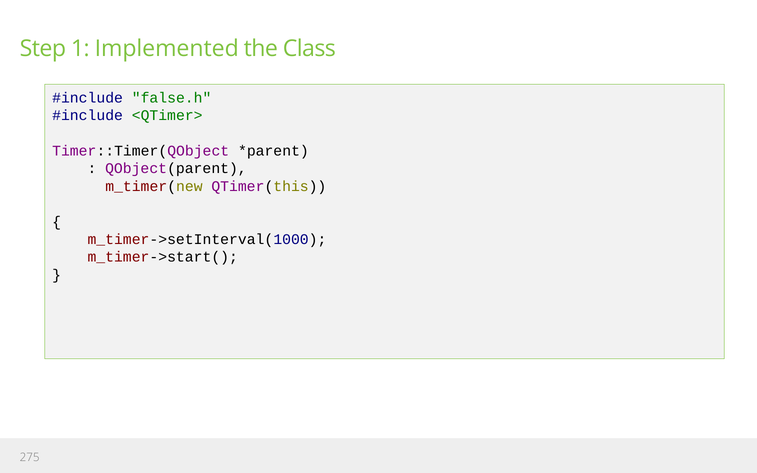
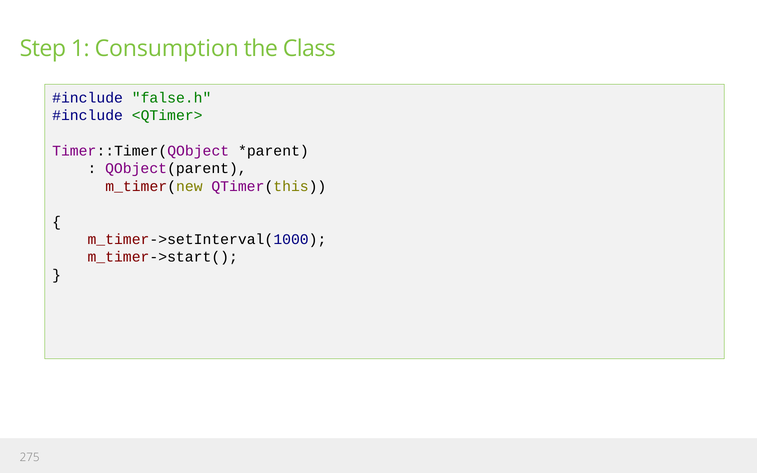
Implemented: Implemented -> Consumption
